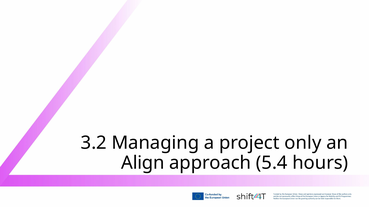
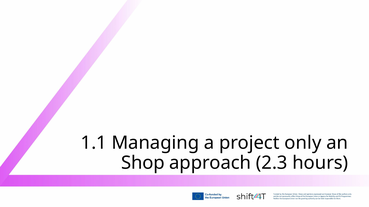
3.2: 3.2 -> 1.1
Align: Align -> Shop
5.4: 5.4 -> 2.3
